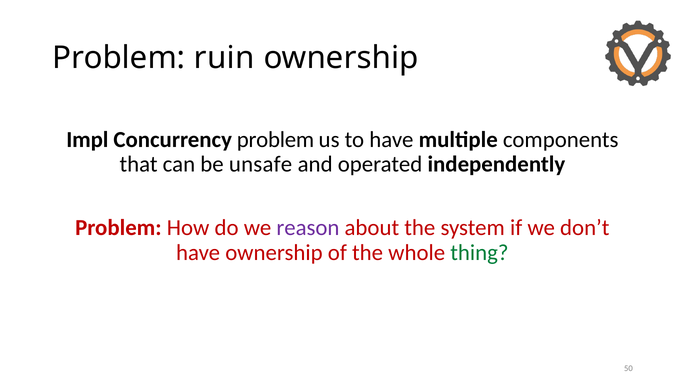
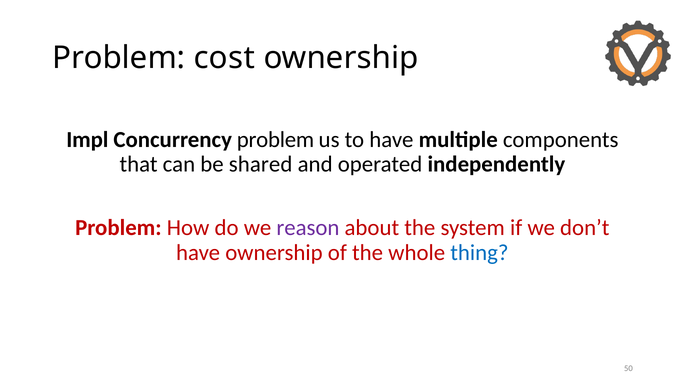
ruin: ruin -> cost
unsafe: unsafe -> shared
thing colour: green -> blue
